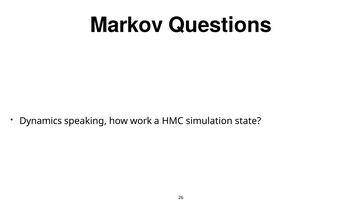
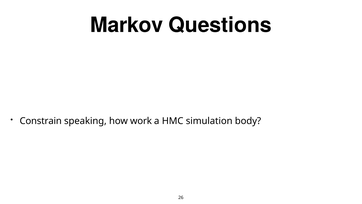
Dynamics: Dynamics -> Constrain
state: state -> body
